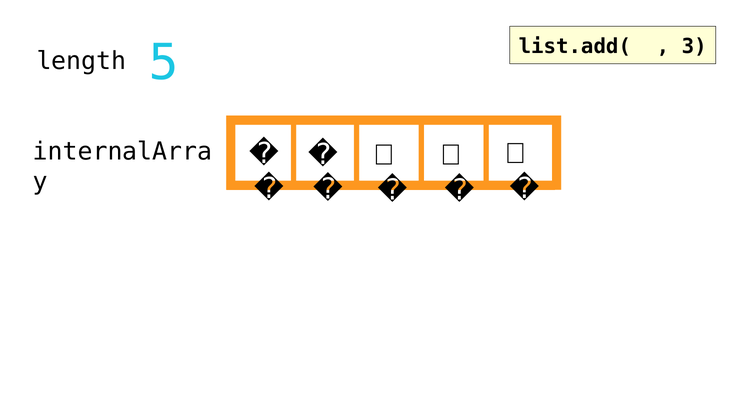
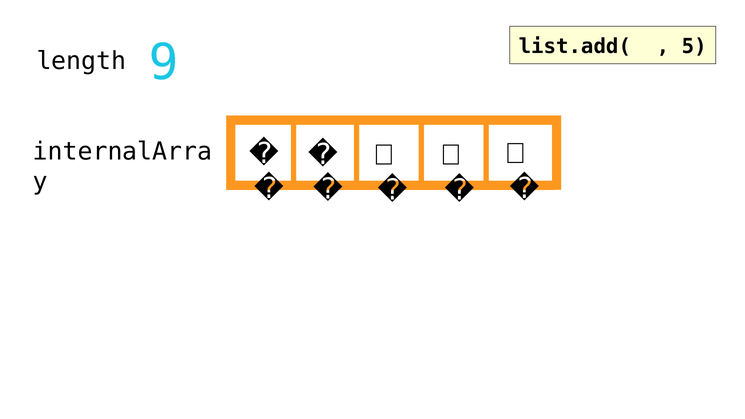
5: 5 -> 9
3: 3 -> 5
